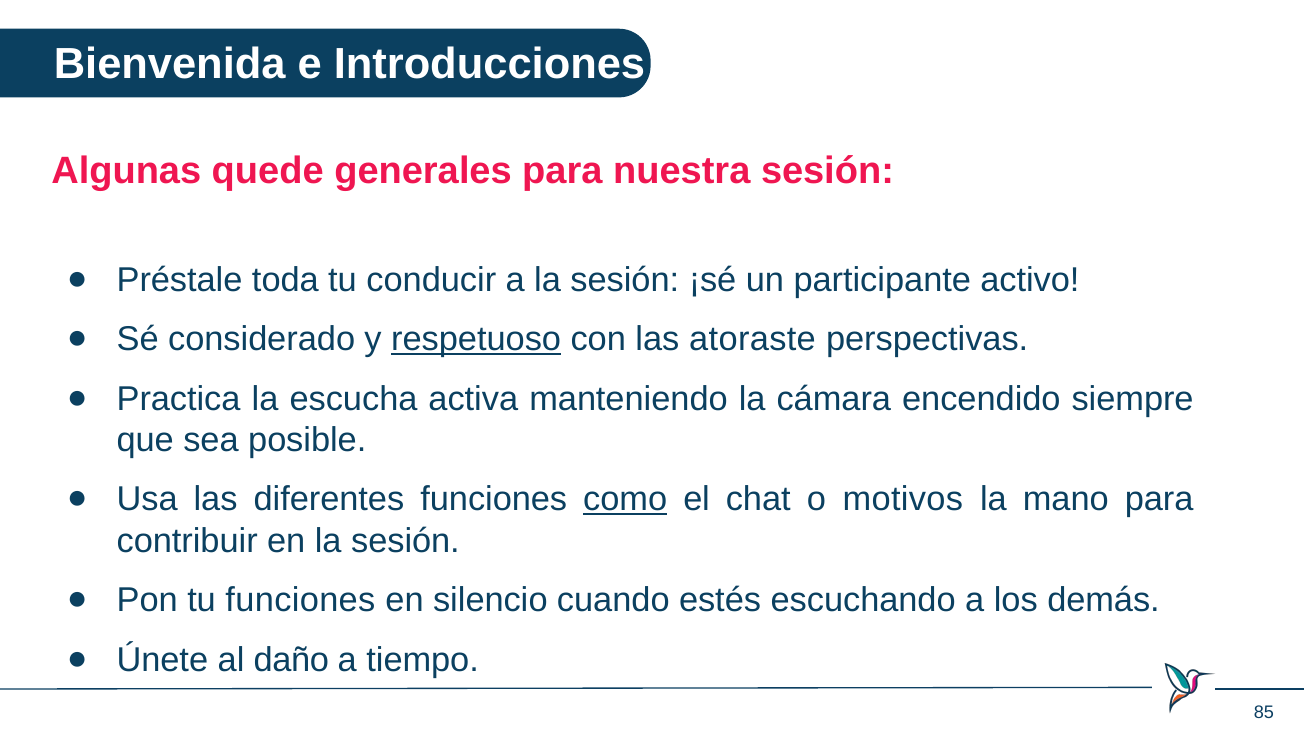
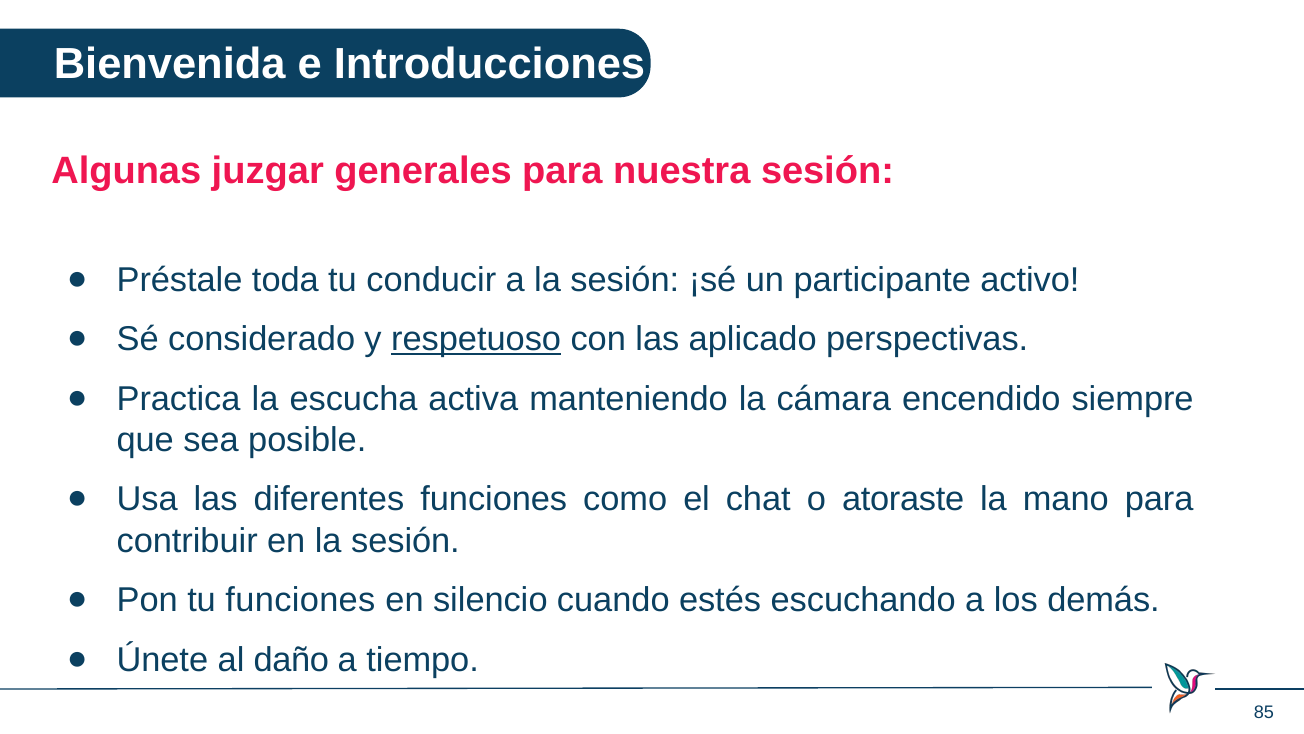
quede: quede -> juzgar
atoraste: atoraste -> aplicado
como underline: present -> none
motivos: motivos -> atoraste
